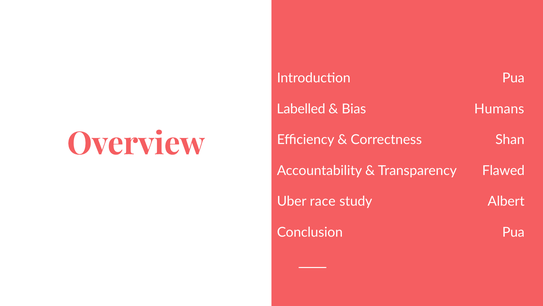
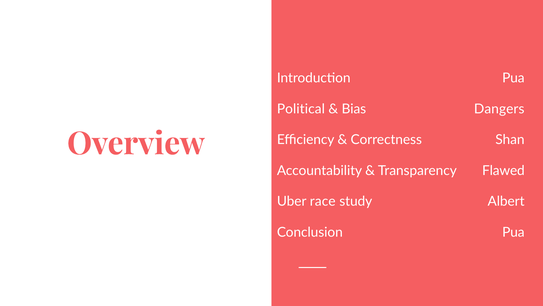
Labelled: Labelled -> Political
Humans: Humans -> Dangers
